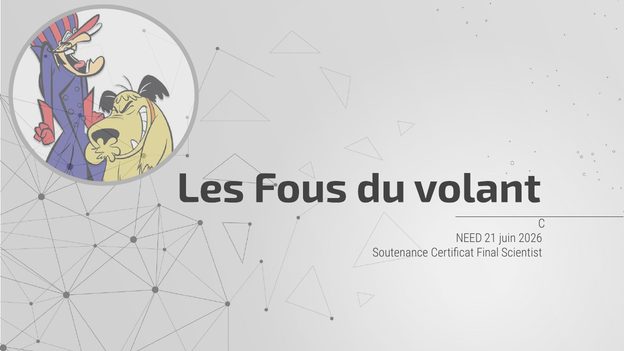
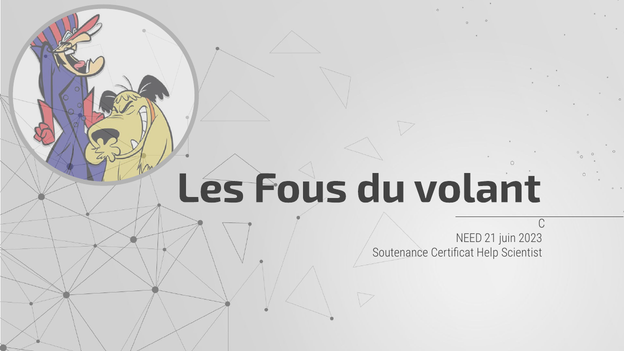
2026: 2026 -> 2023
Final: Final -> Help
